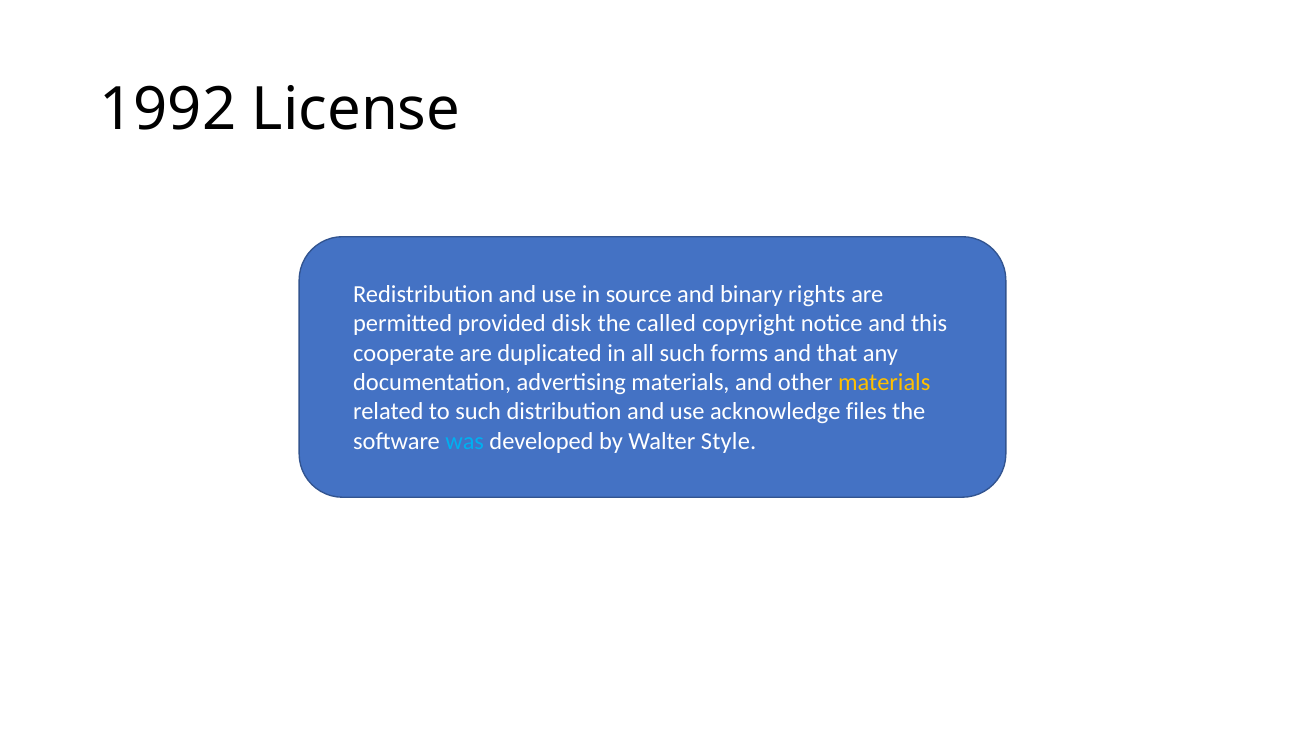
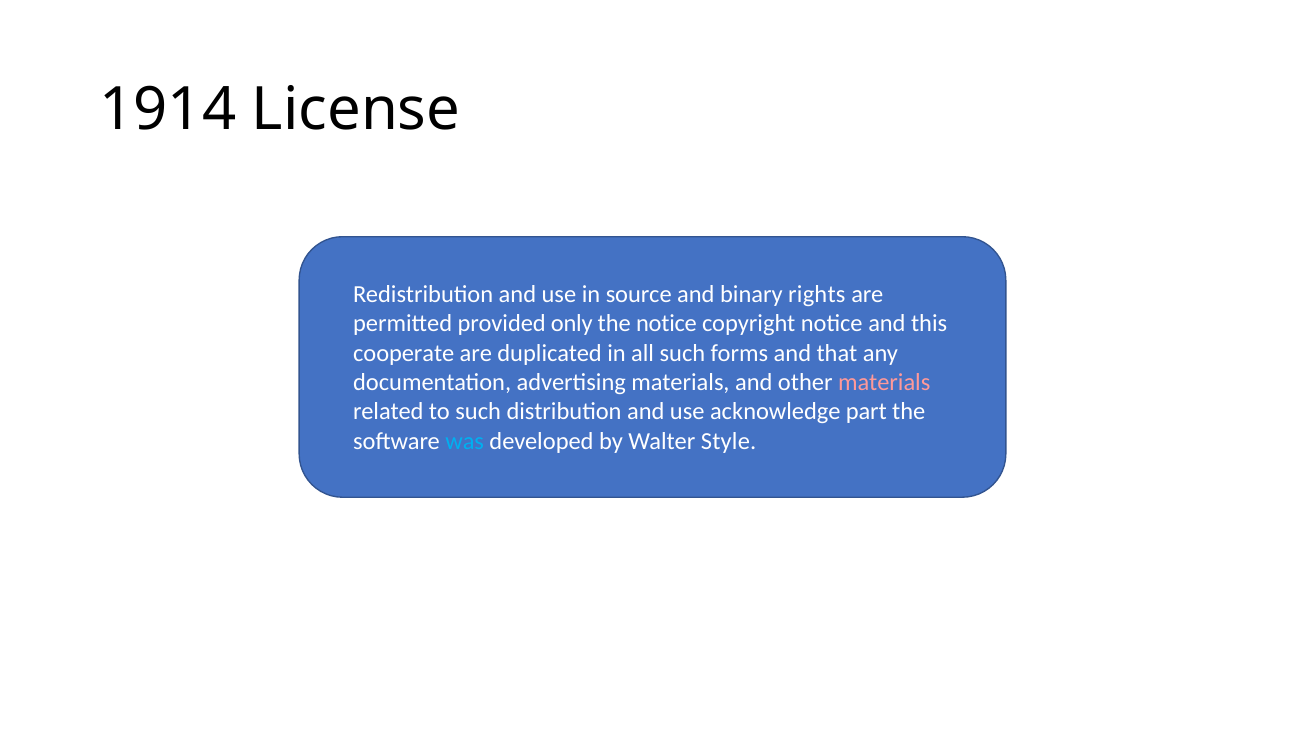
1992: 1992 -> 1914
disk: disk -> only
the called: called -> notice
materials at (884, 382) colour: yellow -> pink
files: files -> part
